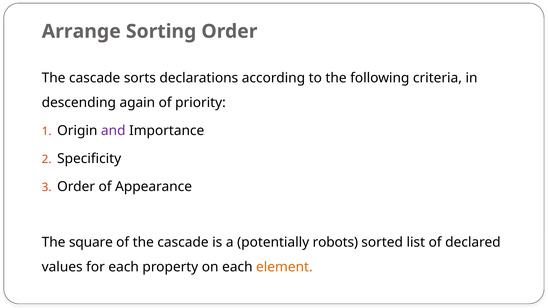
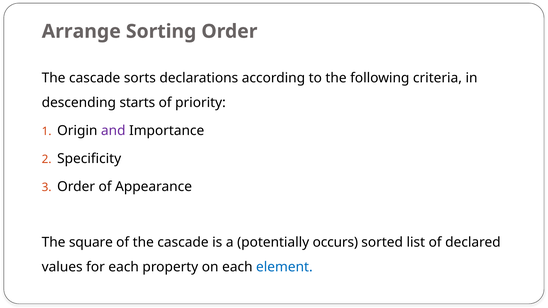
again: again -> starts
robots: robots -> occurs
element colour: orange -> blue
